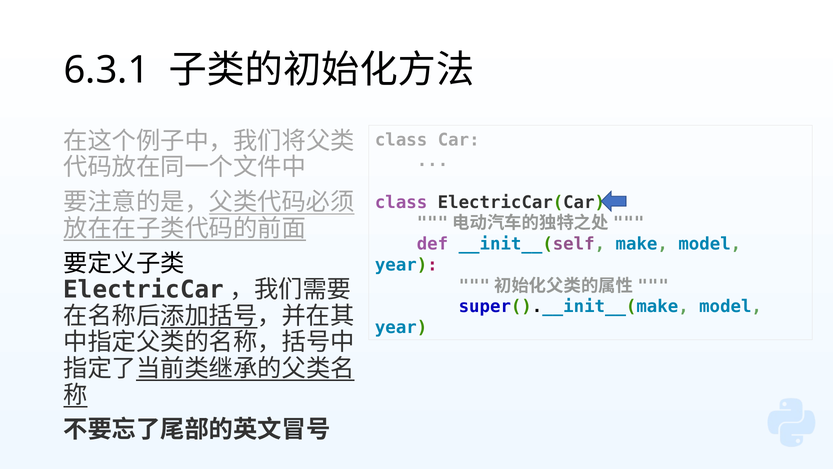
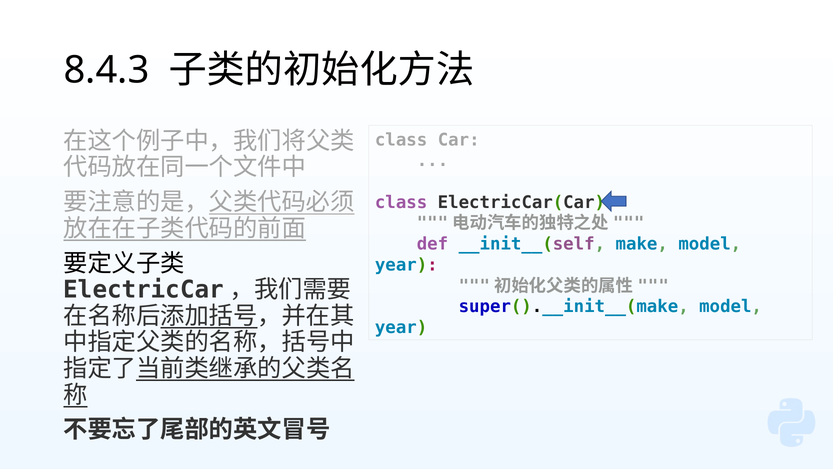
6.3.1: 6.3.1 -> 8.4.3
